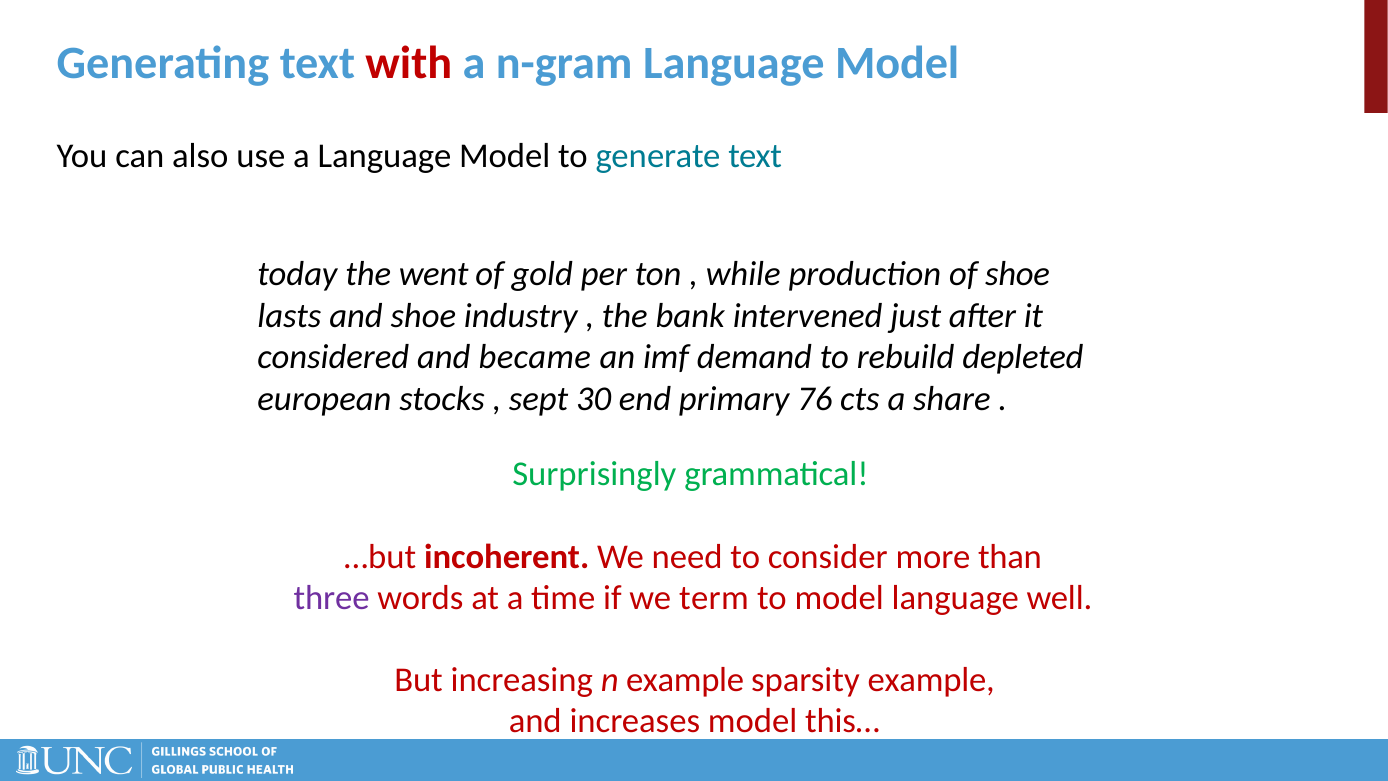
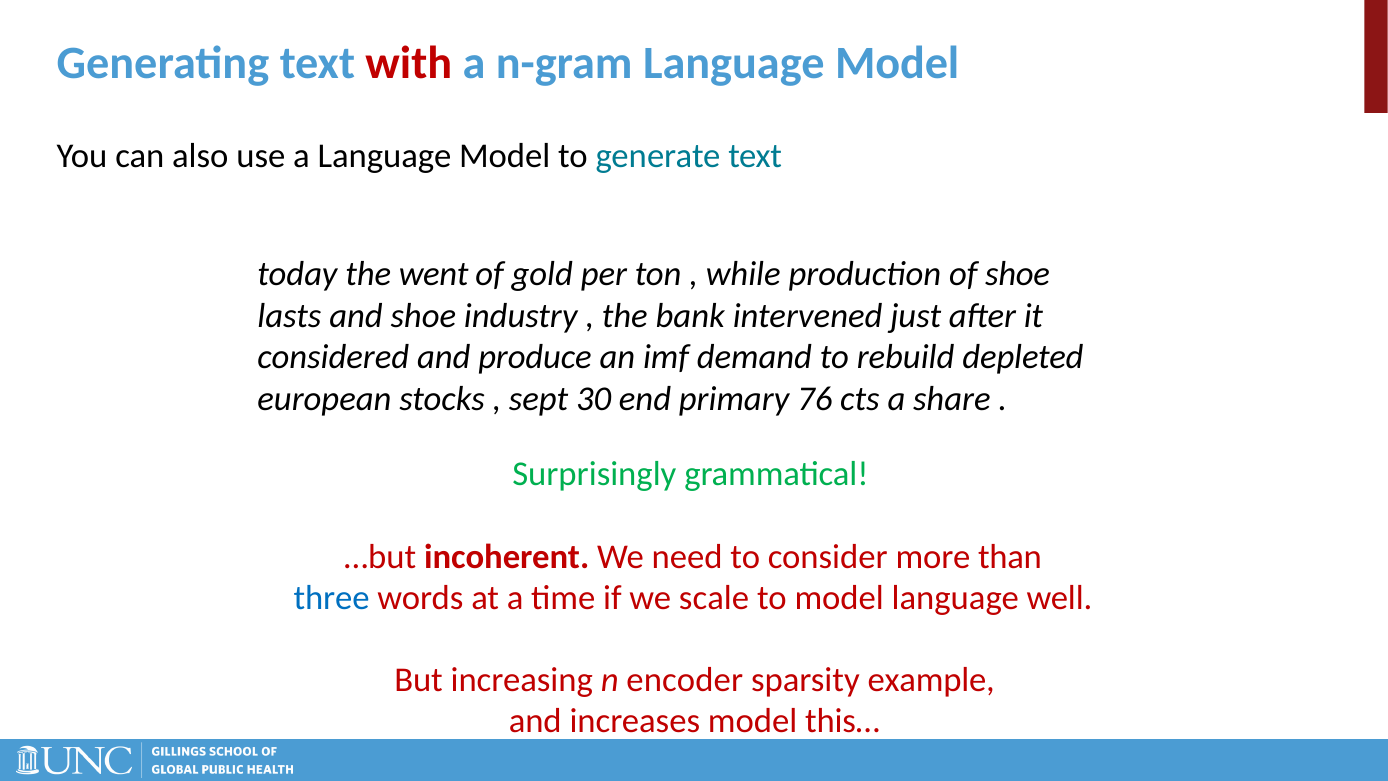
became: became -> produce
three colour: purple -> blue
term: term -> scale
n example: example -> encoder
